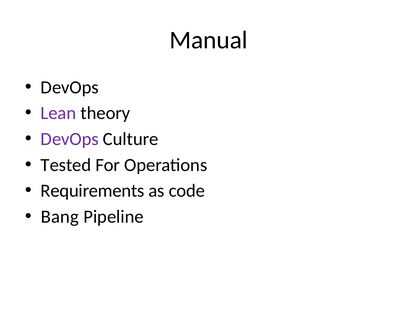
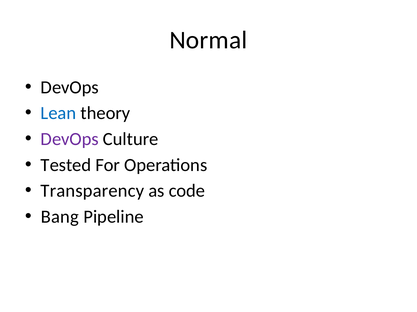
Manual: Manual -> Normal
Lean colour: purple -> blue
Requirements: Requirements -> Transparency
